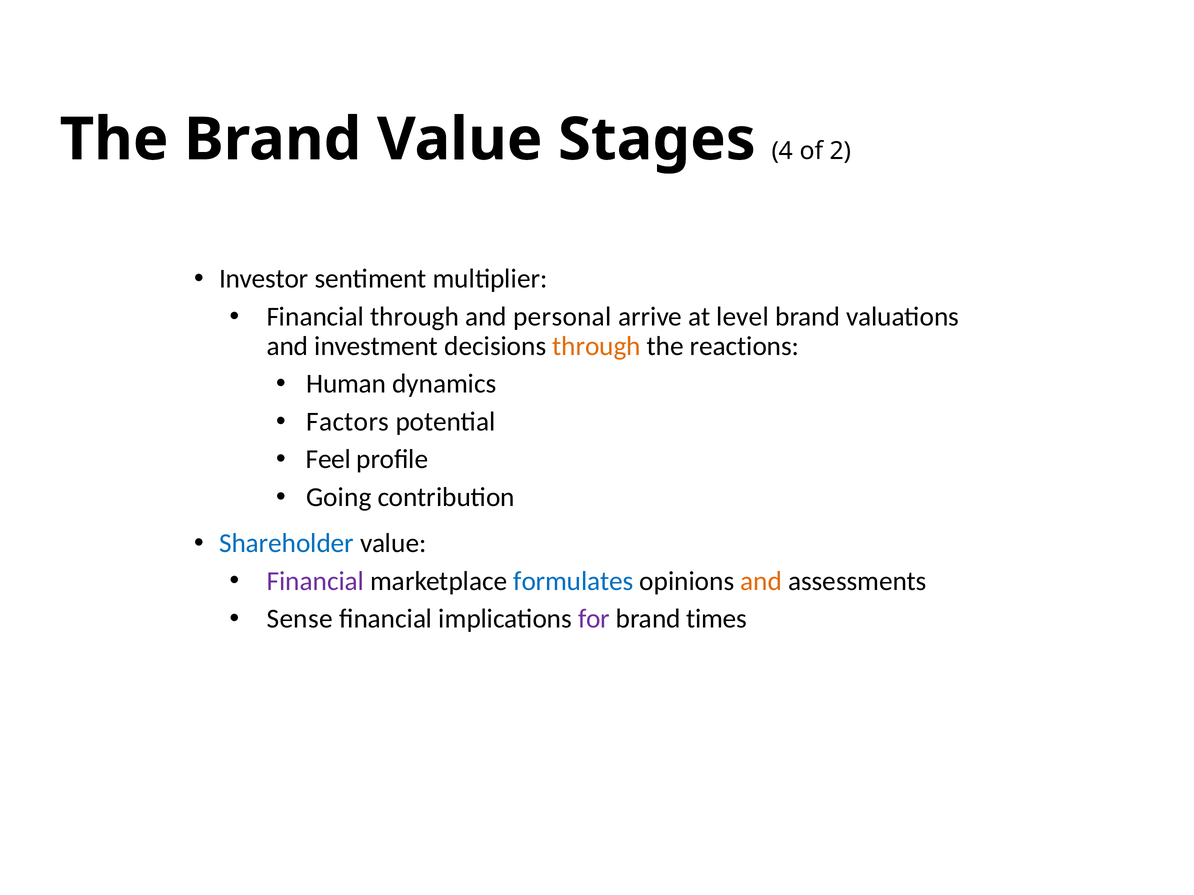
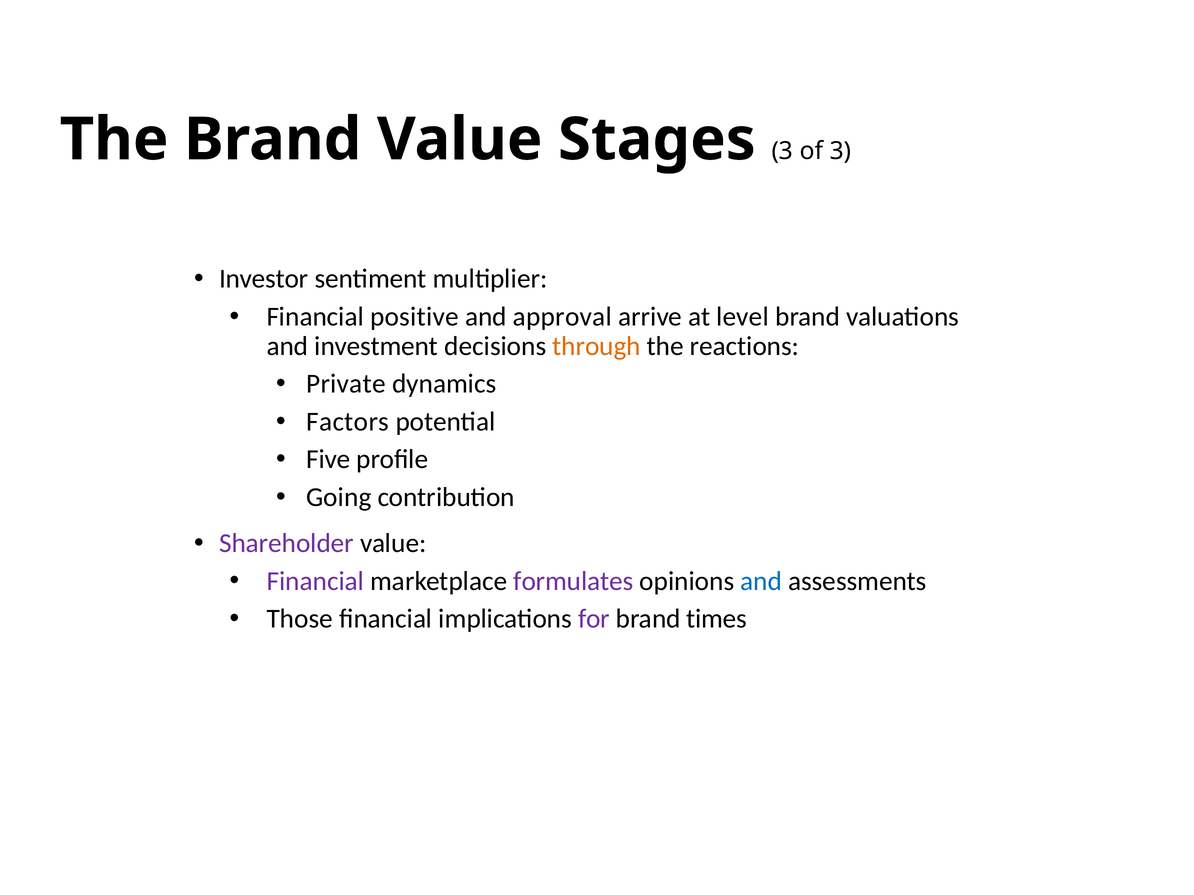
Stages 4: 4 -> 3
of 2: 2 -> 3
Financial through: through -> positive
personal: personal -> approval
Human: Human -> Private
Feel: Feel -> Five
Shareholder colour: blue -> purple
formulates colour: blue -> purple
and at (761, 581) colour: orange -> blue
Sense: Sense -> Those
